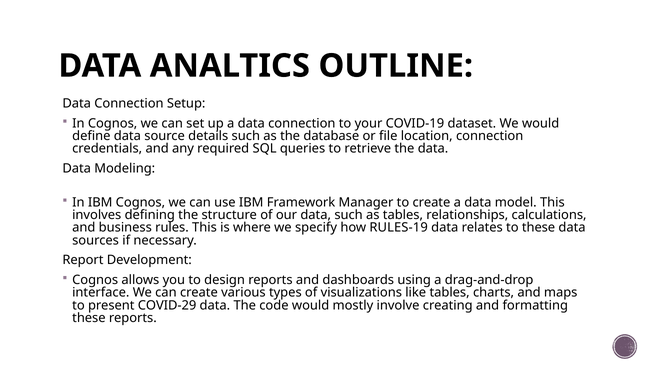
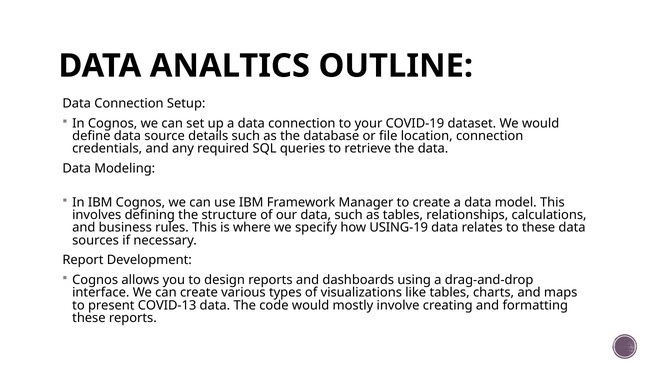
RULES-19: RULES-19 -> USING-19
COVID-29: COVID-29 -> COVID-13
